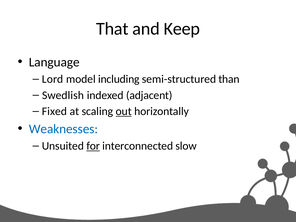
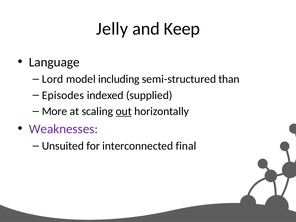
That: That -> Jelly
Swedlish: Swedlish -> Episodes
adjacent: adjacent -> supplied
Fixed: Fixed -> More
Weaknesses colour: blue -> purple
for underline: present -> none
slow: slow -> final
